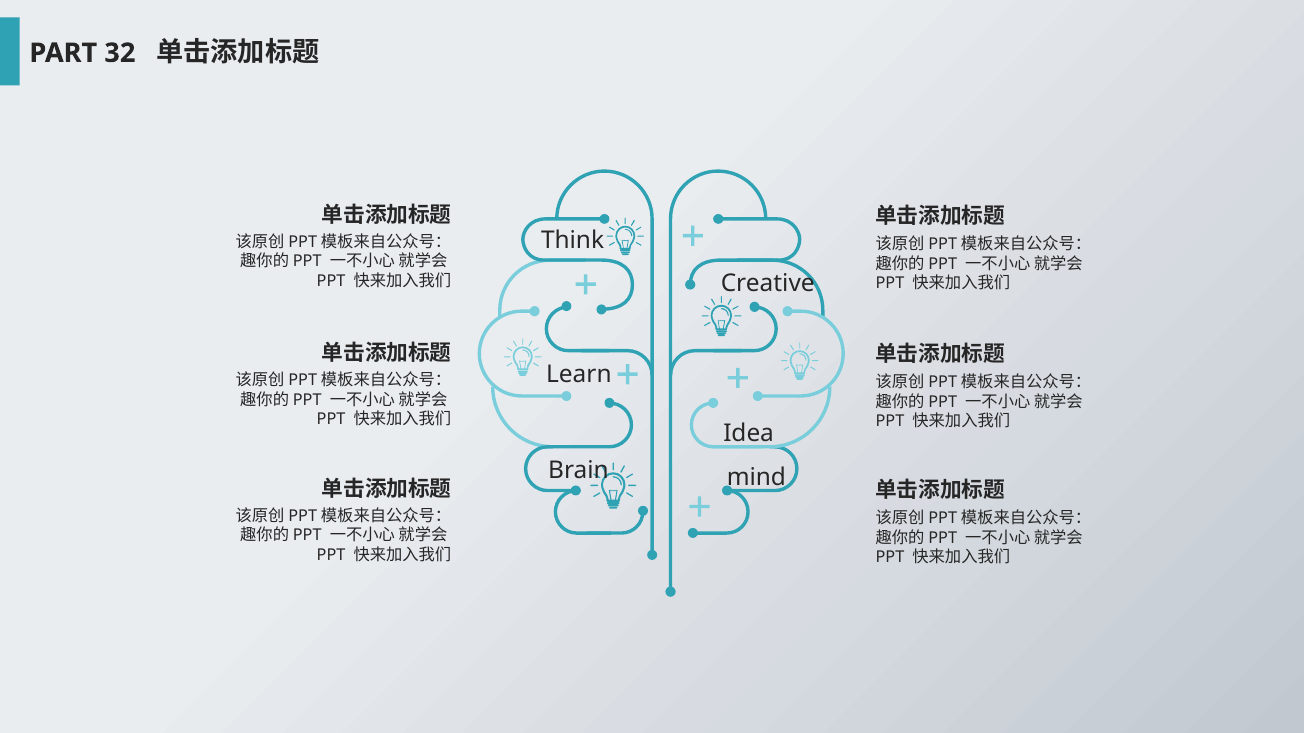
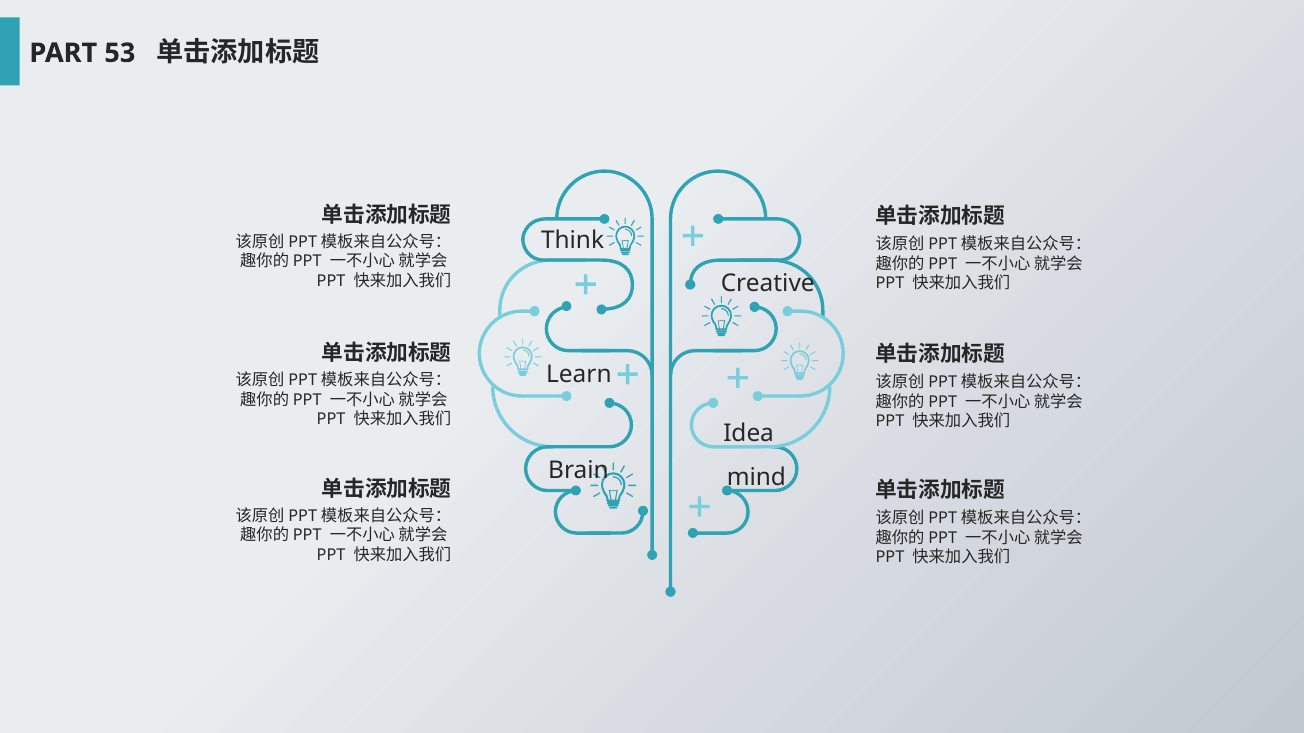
32: 32 -> 53
